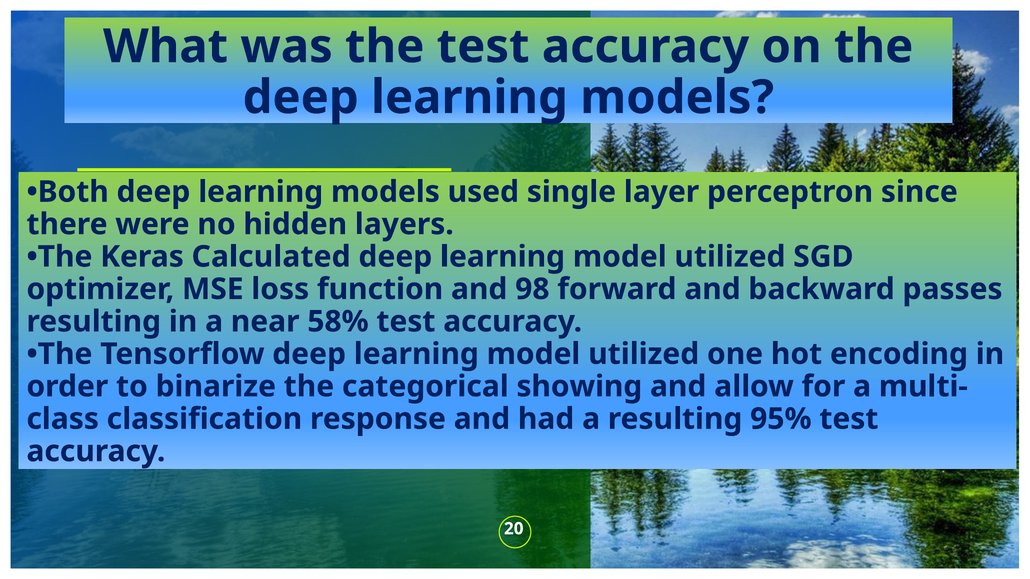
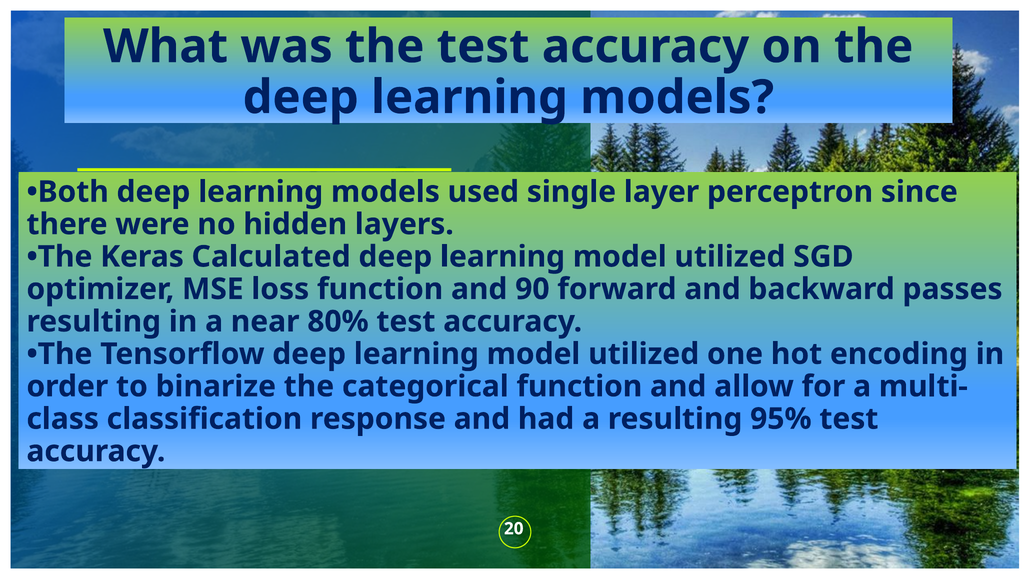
98: 98 -> 90
58%: 58% -> 80%
categorical showing: showing -> function
